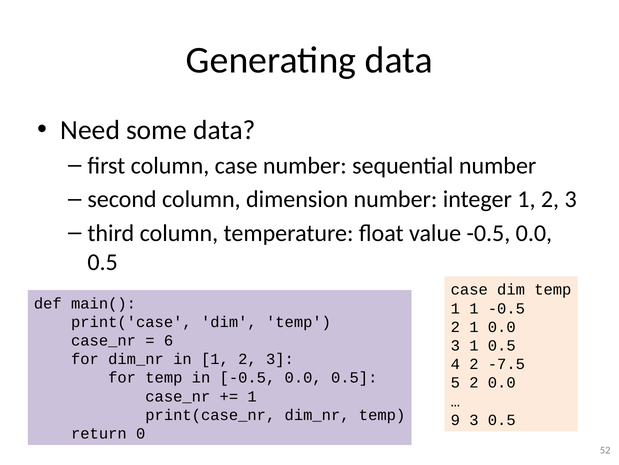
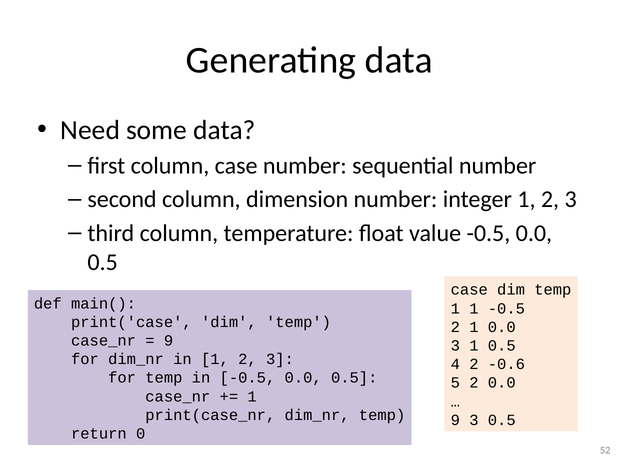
6 at (169, 340): 6 -> 9
-7.5: -7.5 -> -0.6
